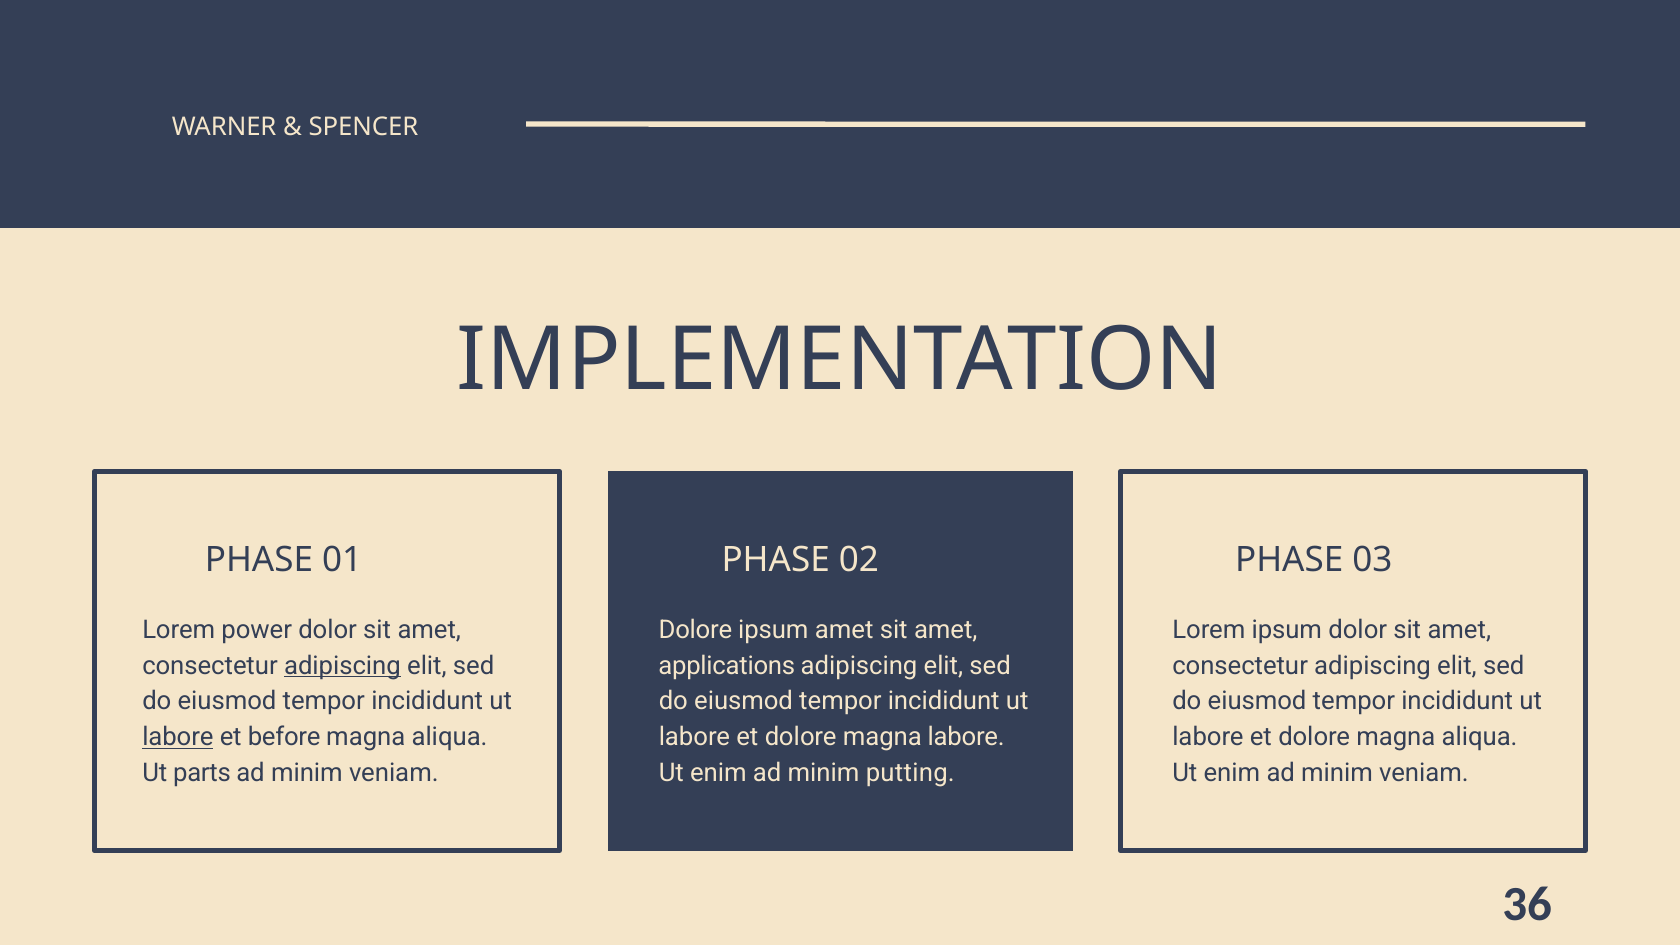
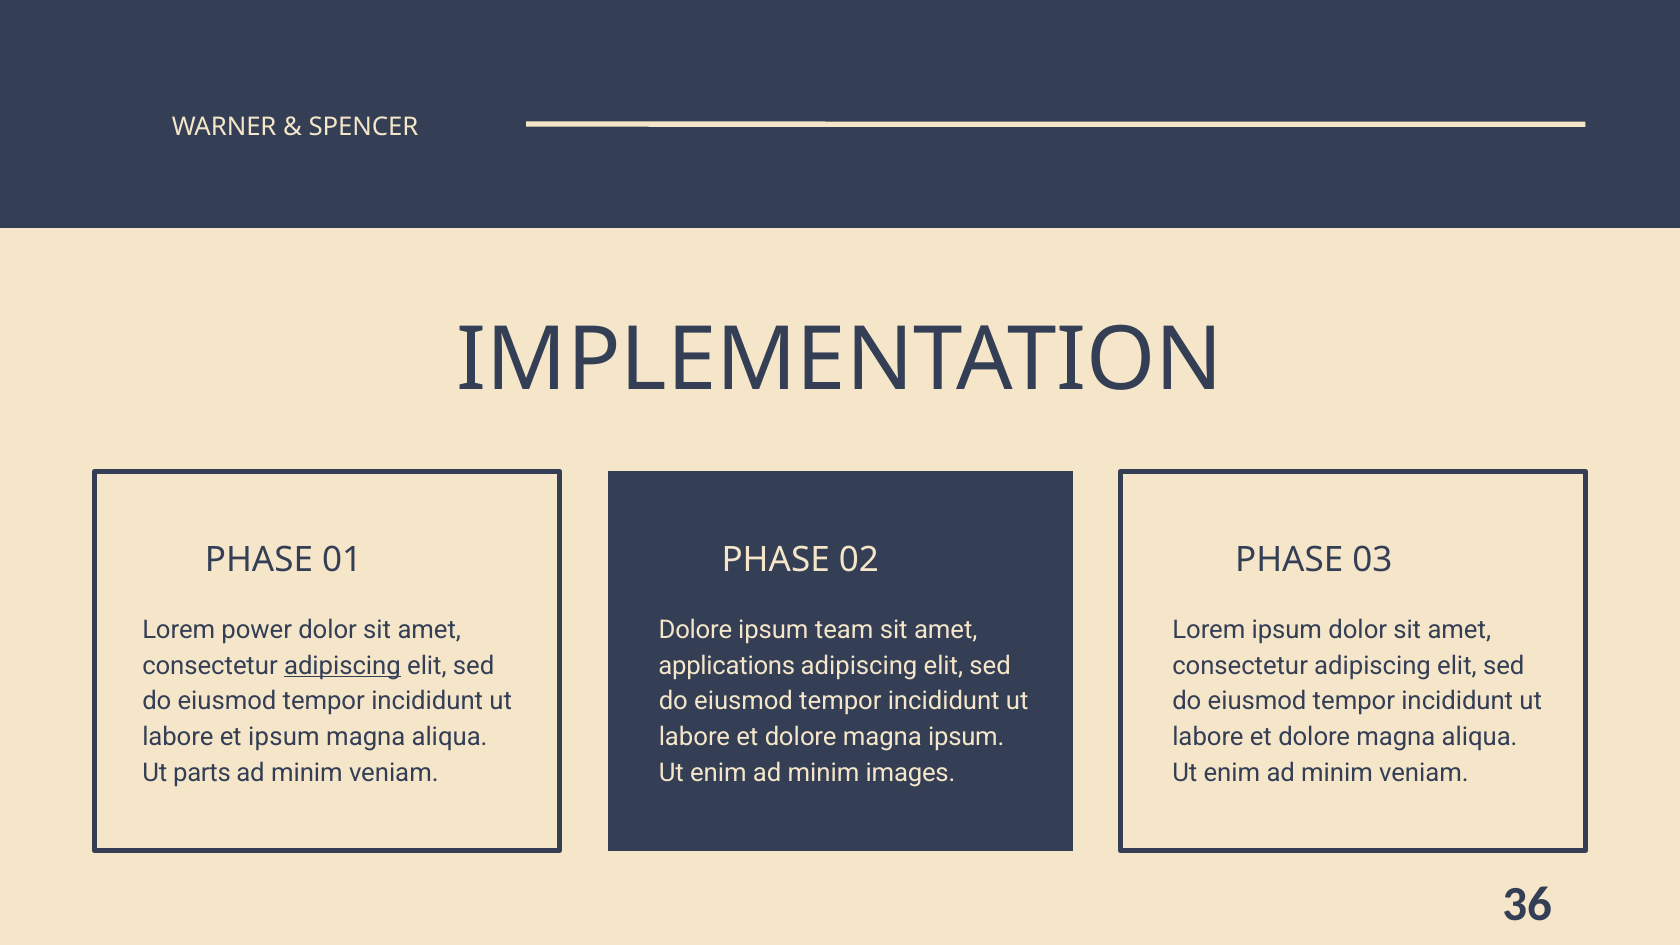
ipsum amet: amet -> team
labore at (178, 737) underline: present -> none
et before: before -> ipsum
magna labore: labore -> ipsum
putting: putting -> images
